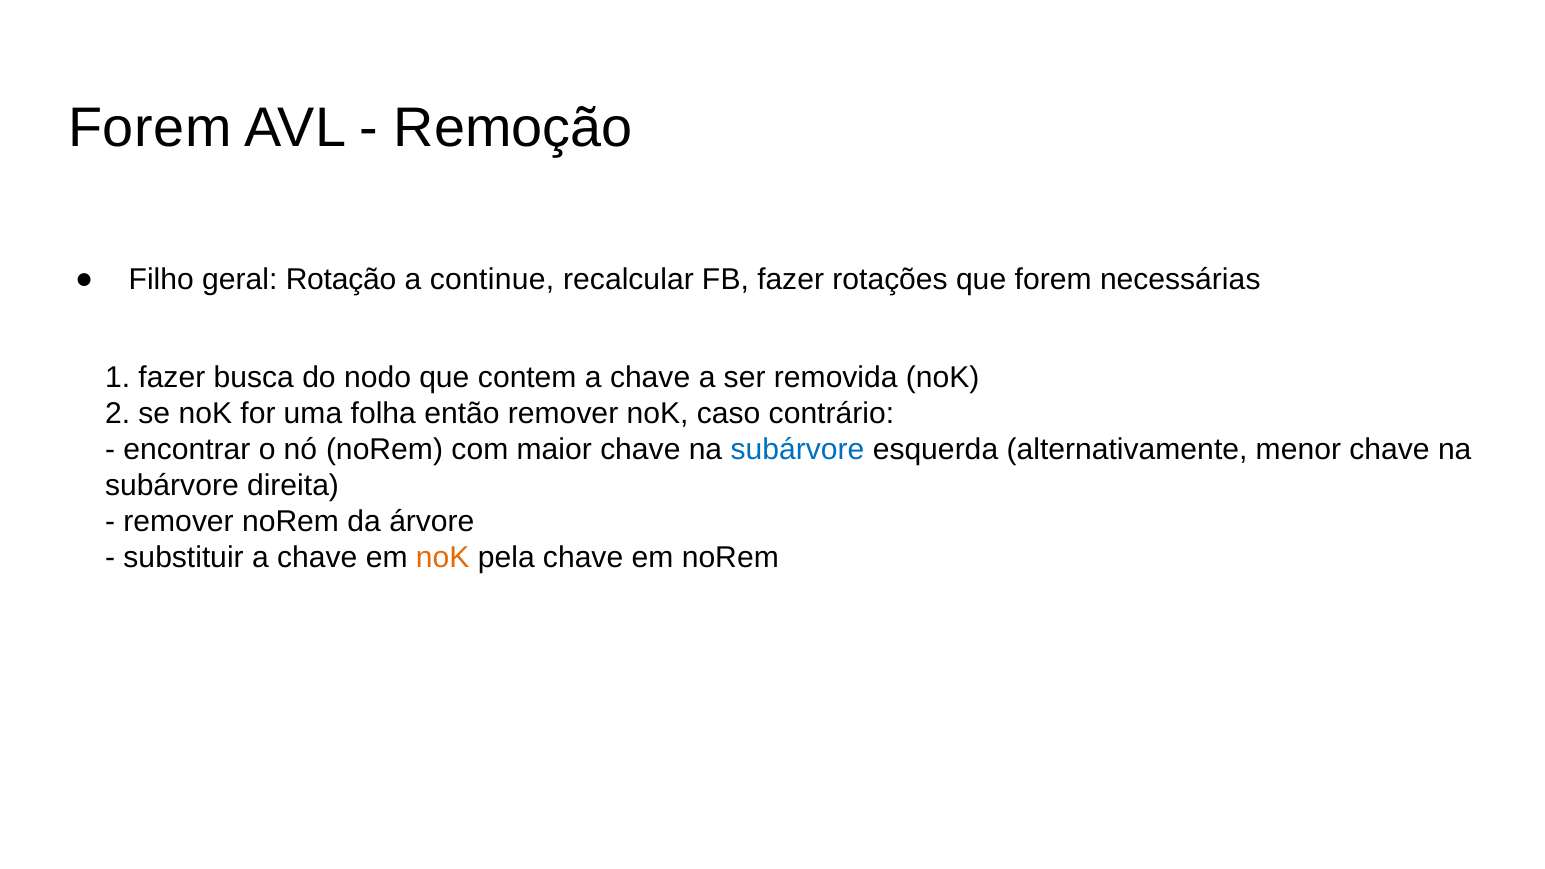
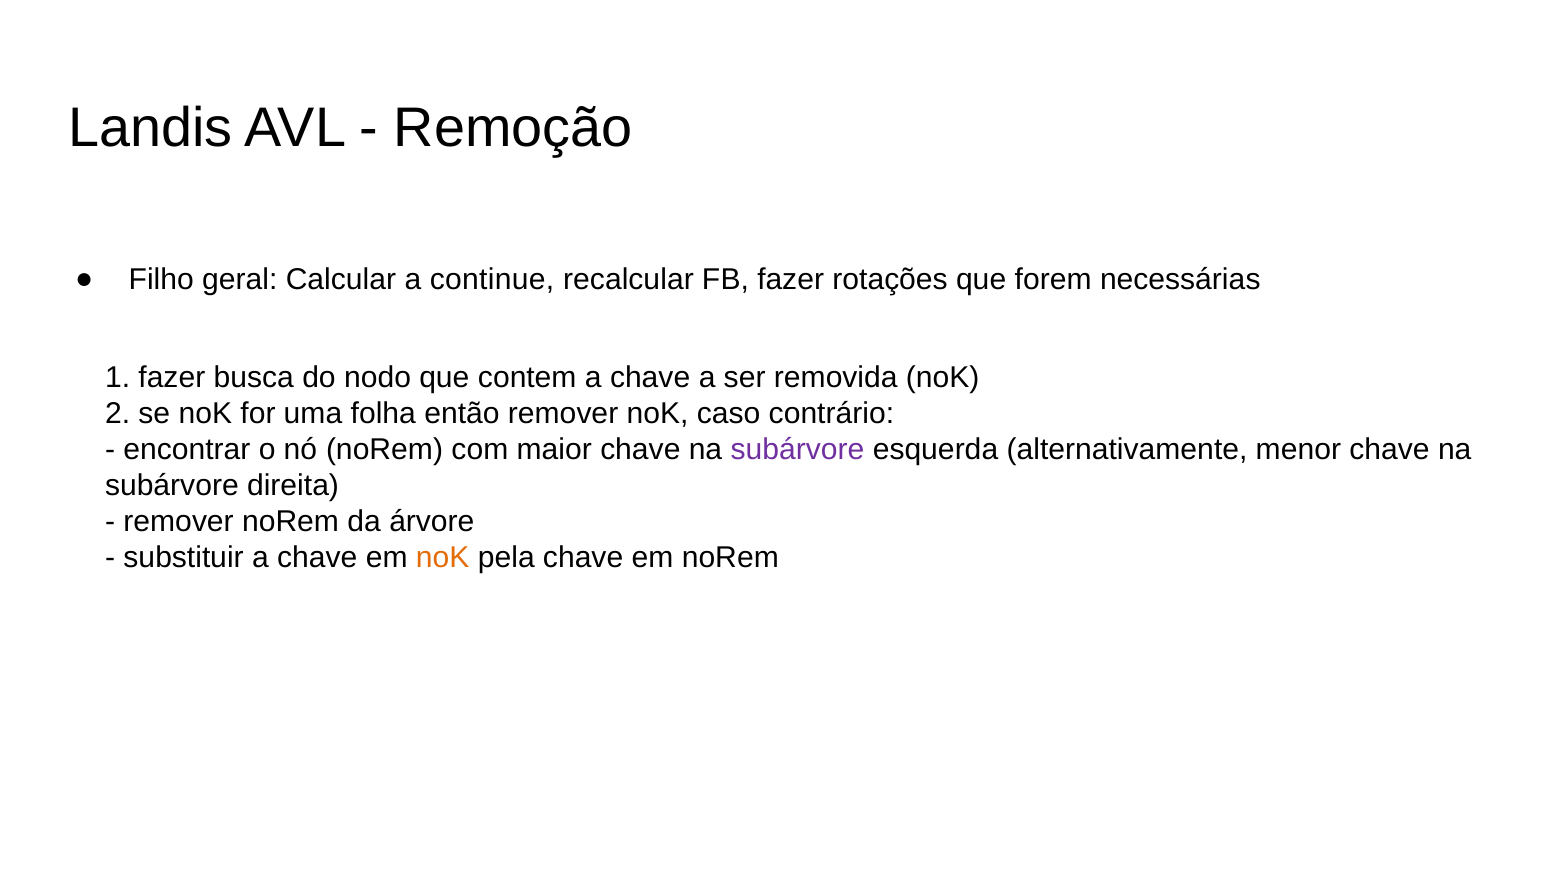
Forem at (150, 128): Forem -> Landis
Rotação: Rotação -> Calcular
subárvore at (798, 449) colour: blue -> purple
